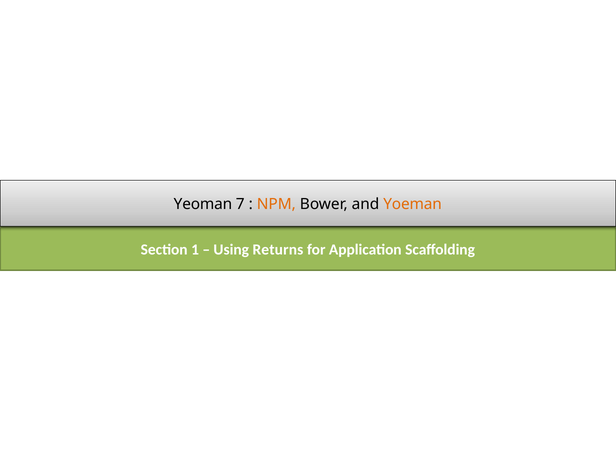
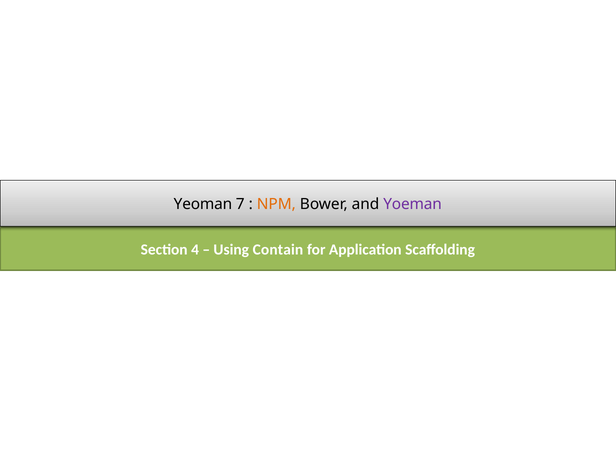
Yoeman colour: orange -> purple
1: 1 -> 4
Returns: Returns -> Contain
